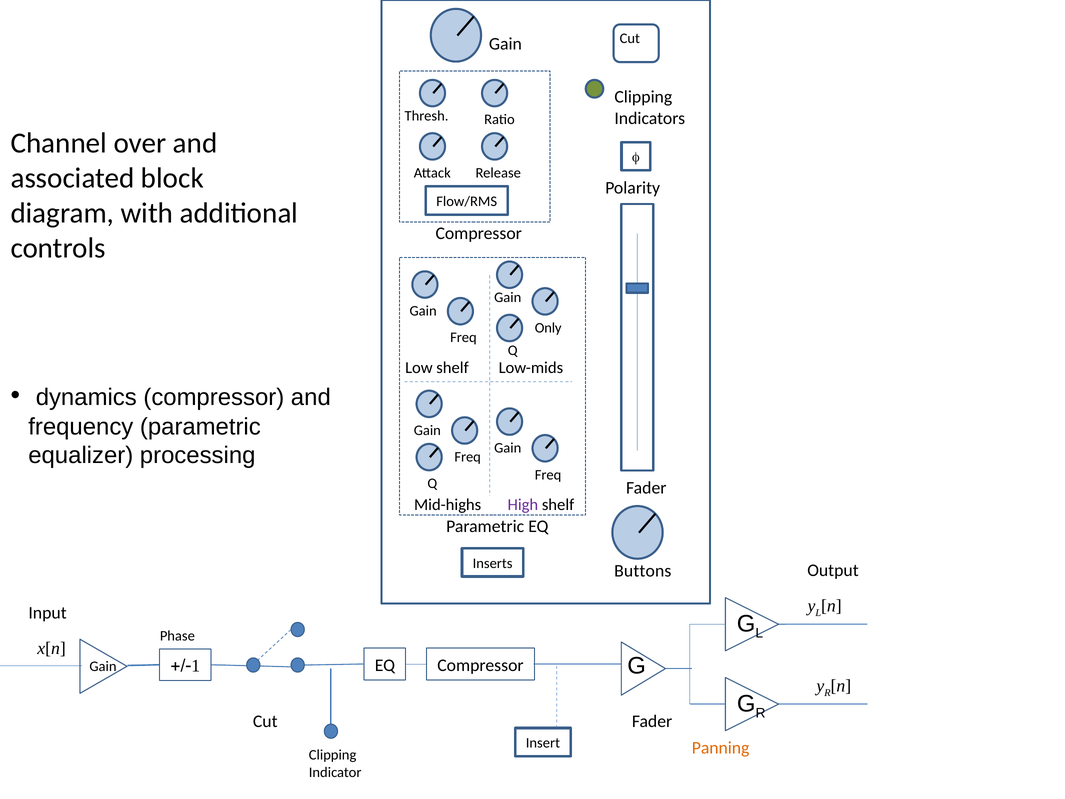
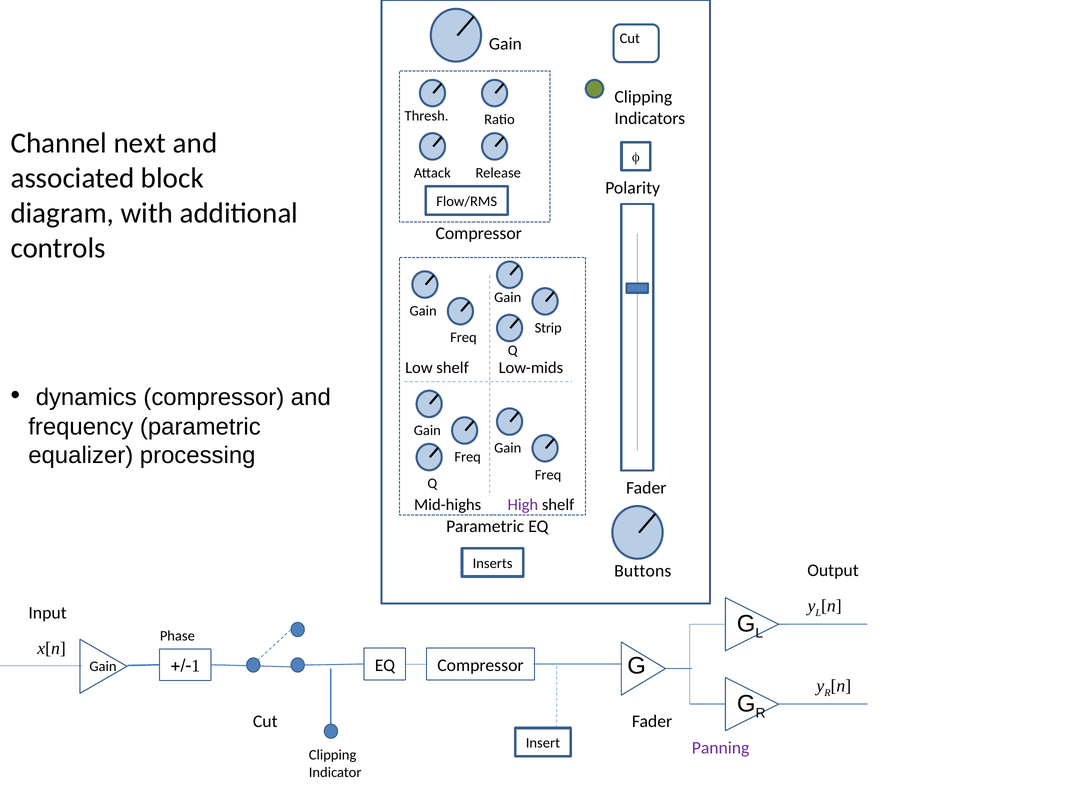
over: over -> next
Only: Only -> Strip
Panning colour: orange -> purple
